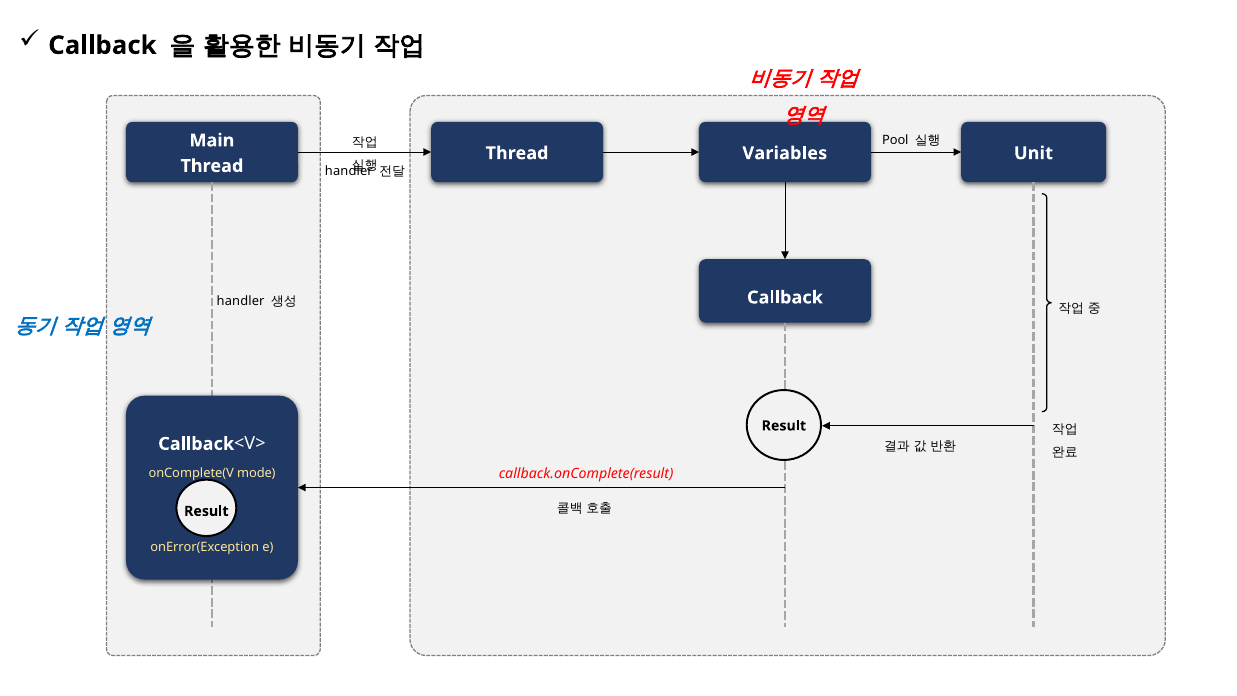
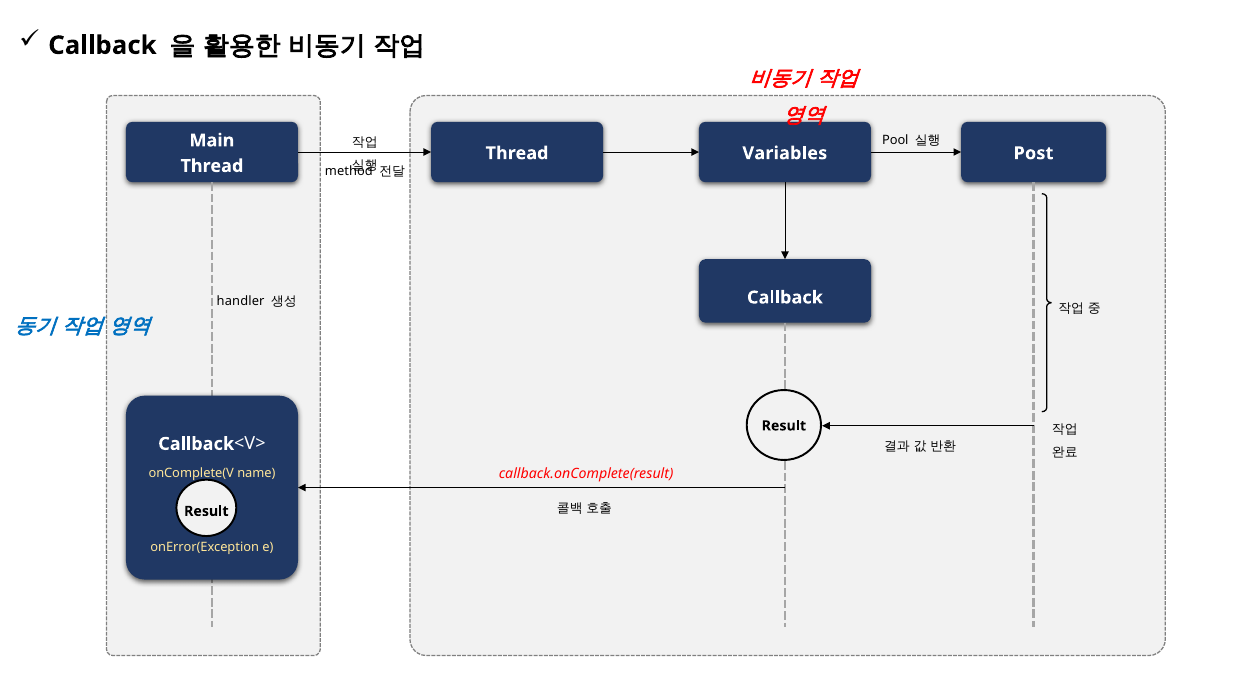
Unit: Unit -> Post
handler at (349, 171): handler -> method
mode: mode -> name
